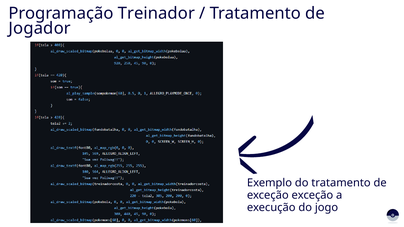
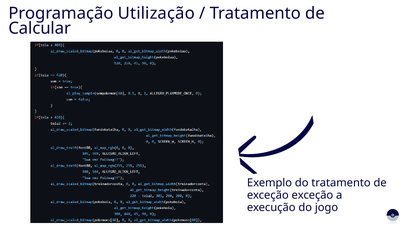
Treinador: Treinador -> Utilização
Jogador: Jogador -> Calcular
